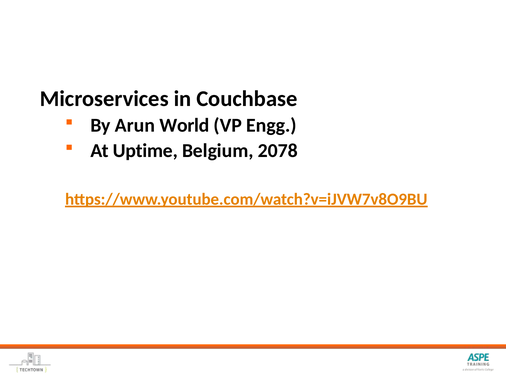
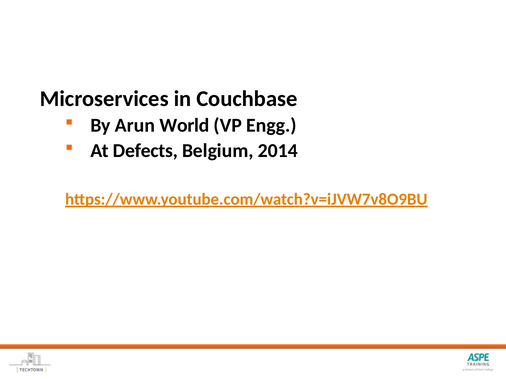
Uptime: Uptime -> Defects
2078: 2078 -> 2014
